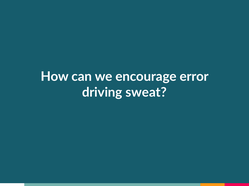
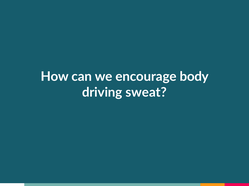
error: error -> body
